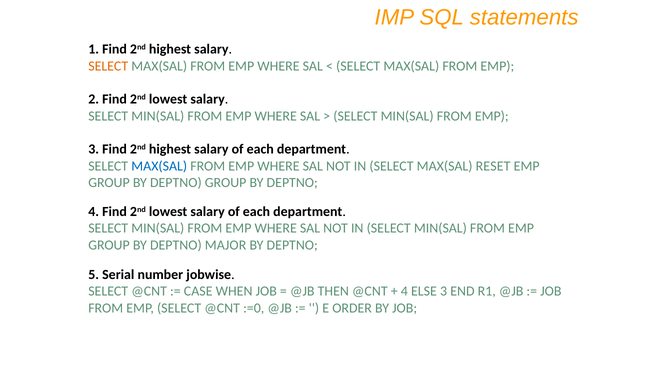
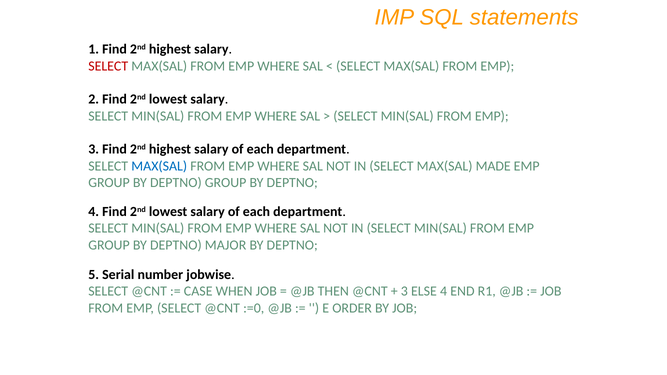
SELECT at (108, 66) colour: orange -> red
RESET: RESET -> MADE
4 at (404, 292): 4 -> 3
ELSE 3: 3 -> 4
